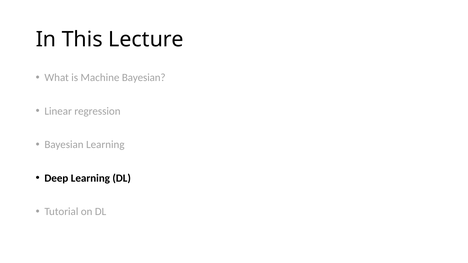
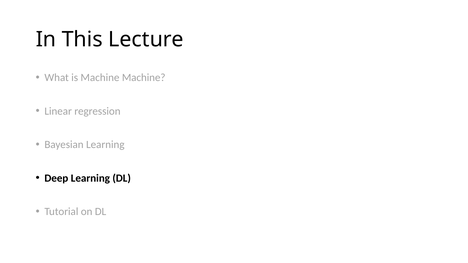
Machine Bayesian: Bayesian -> Machine
